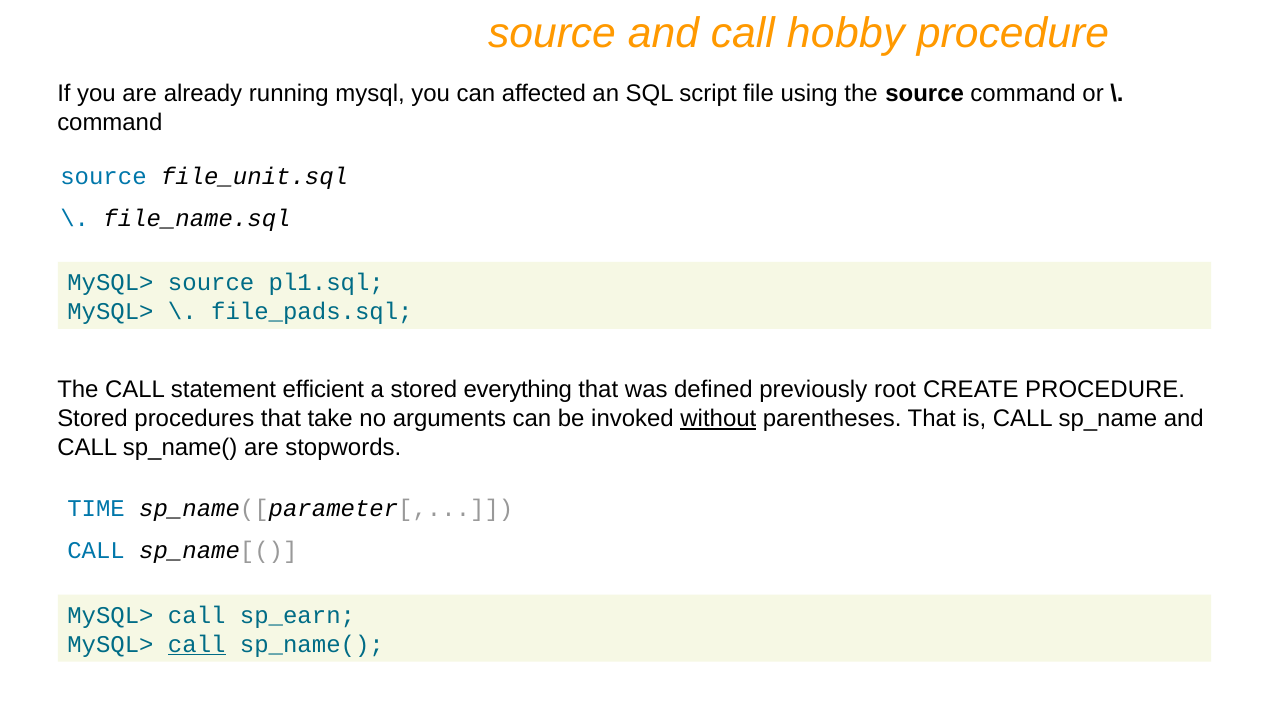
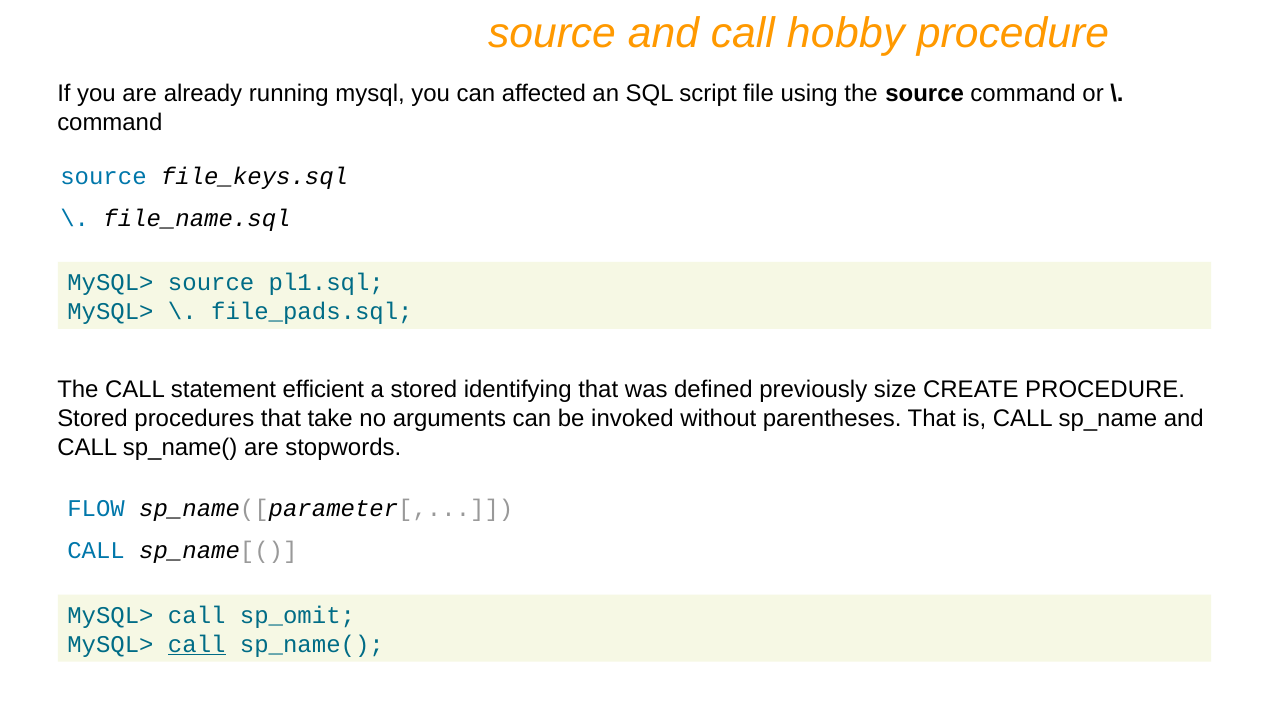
file_unit.sql: file_unit.sql -> file_keys.sql
everything: everything -> identifying
root: root -> size
without underline: present -> none
TIME: TIME -> FLOW
sp_earn: sp_earn -> sp_omit
